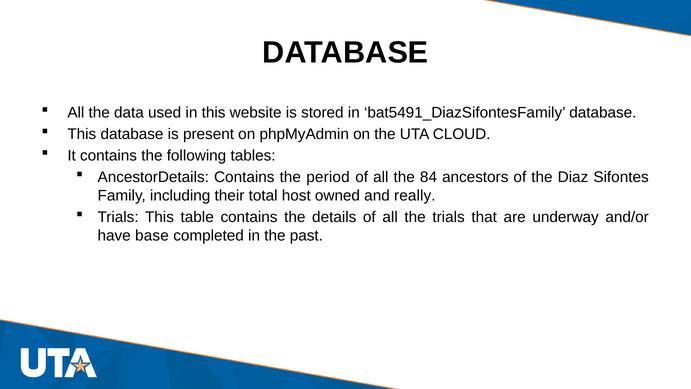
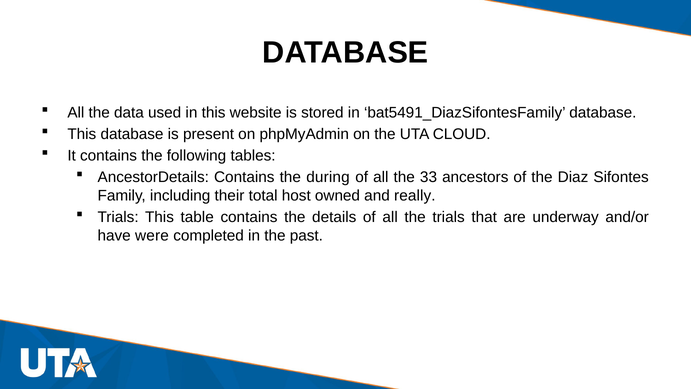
period: period -> during
84: 84 -> 33
base: base -> were
